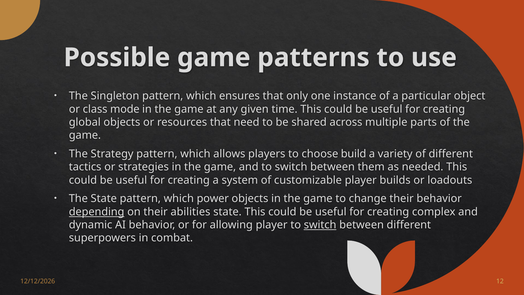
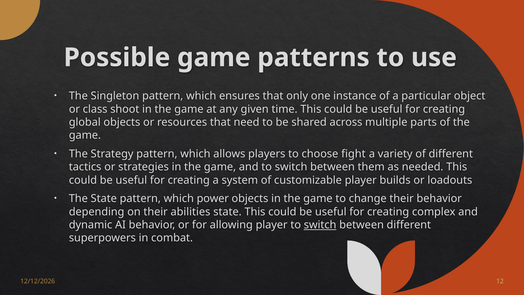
mode: mode -> shoot
build: build -> fight
depending underline: present -> none
